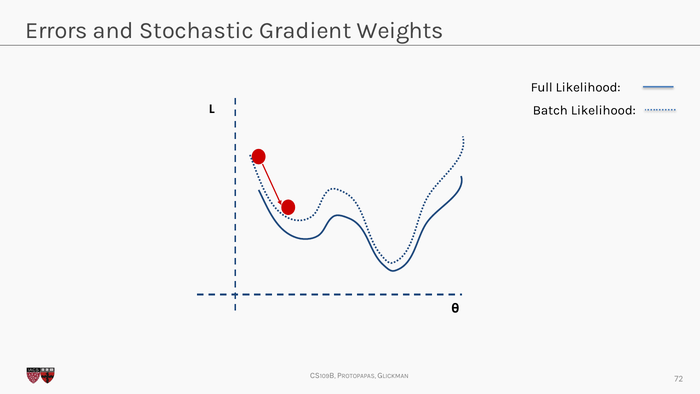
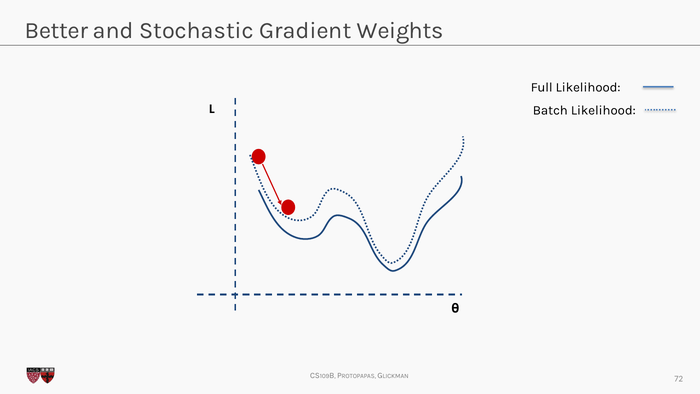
Errors: Errors -> Better
